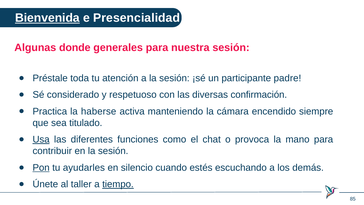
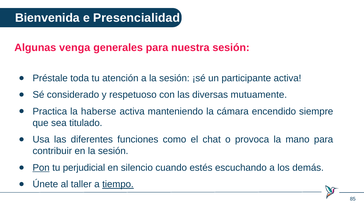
Bienvenida underline: present -> none
donde: donde -> venga
participante padre: padre -> activa
confirmación: confirmación -> mutuamente
Usa underline: present -> none
ayudarles: ayudarles -> perjudicial
